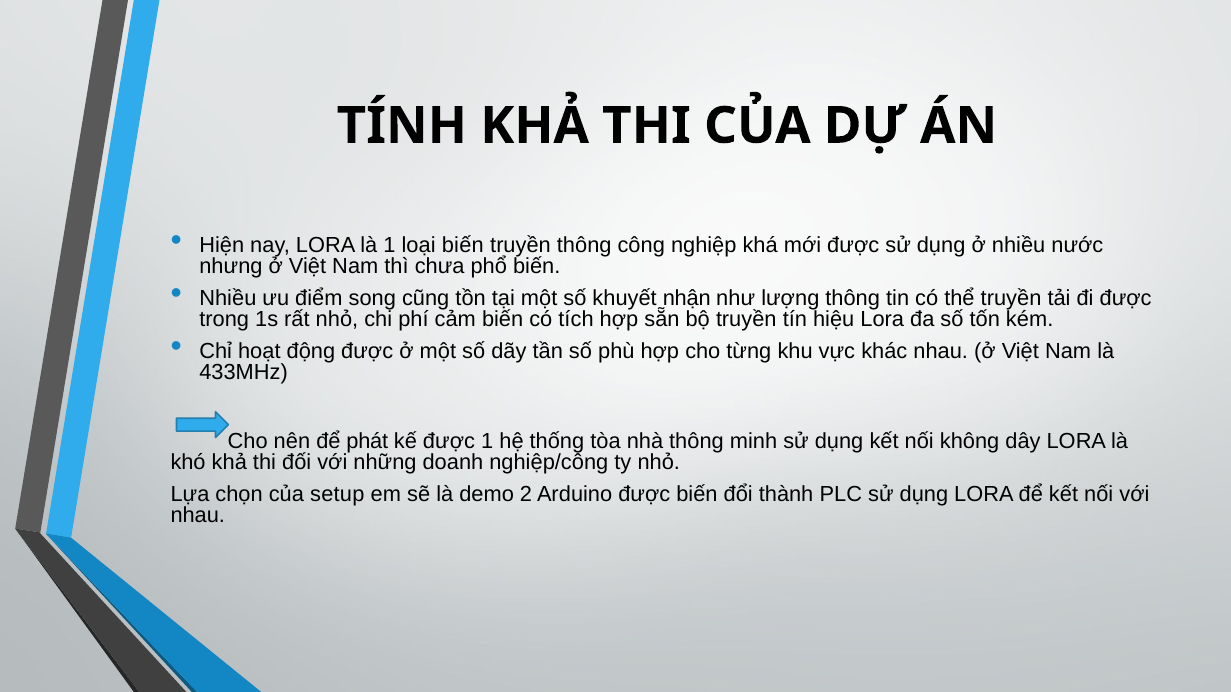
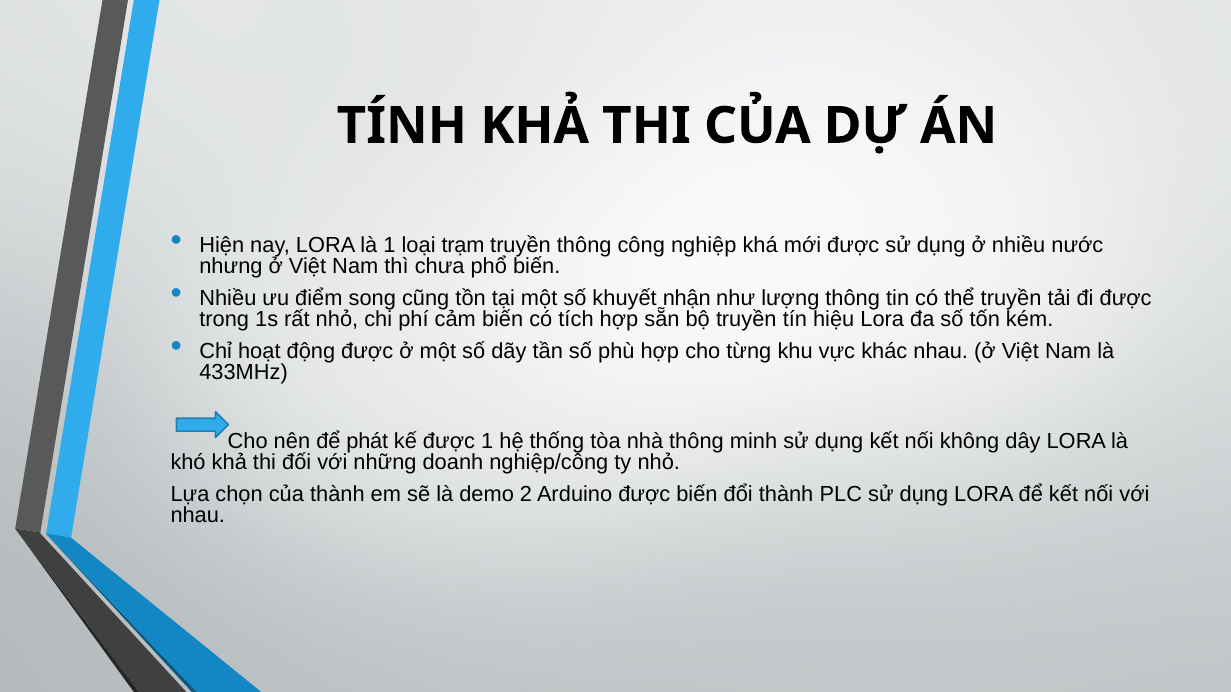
loại biến: biến -> trạm
của setup: setup -> thành
